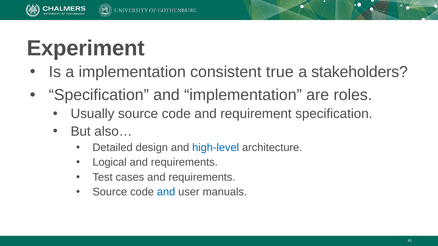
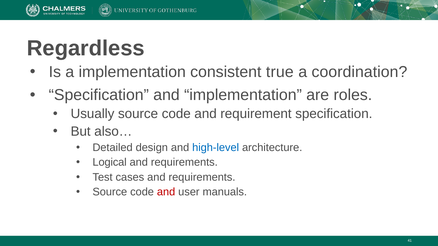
Experiment: Experiment -> Regardless
stakeholders: stakeholders -> coordination
and at (166, 192) colour: blue -> red
